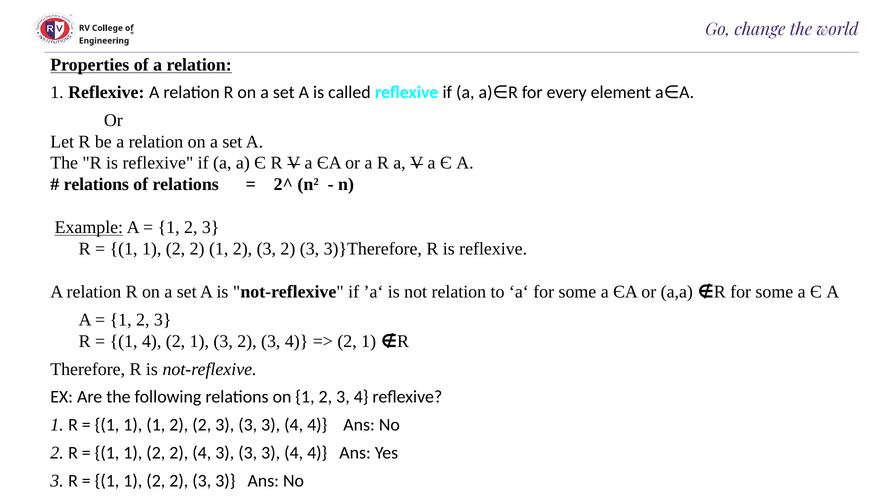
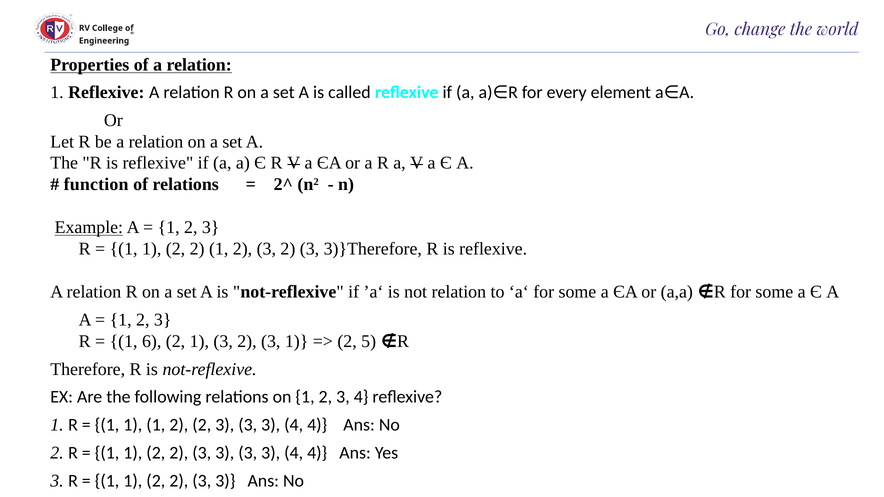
relations at (96, 185): relations -> function
1 4: 4 -> 6
3 2 3 4: 4 -> 1
1 at (369, 341): 1 -> 5
4 at (202, 453): 4 -> 3
